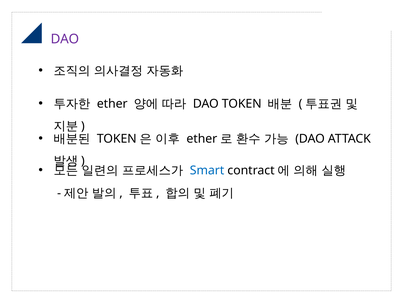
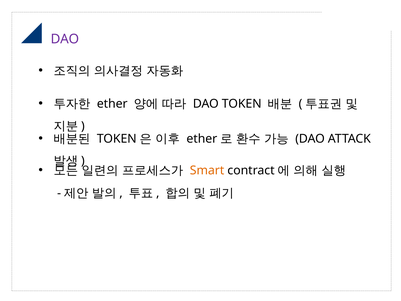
Smart colour: blue -> orange
